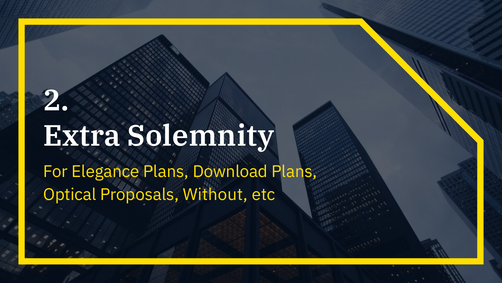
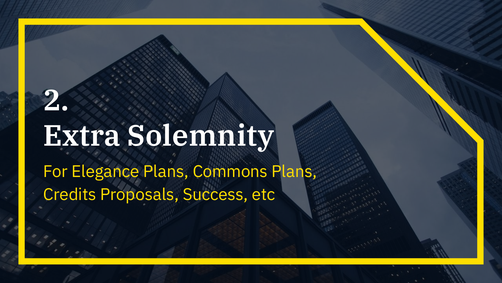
Download: Download -> Commons
Optical: Optical -> Credits
Without: Without -> Success
